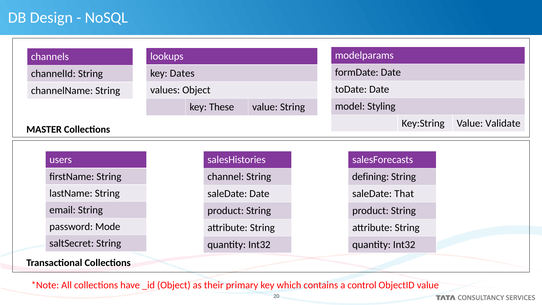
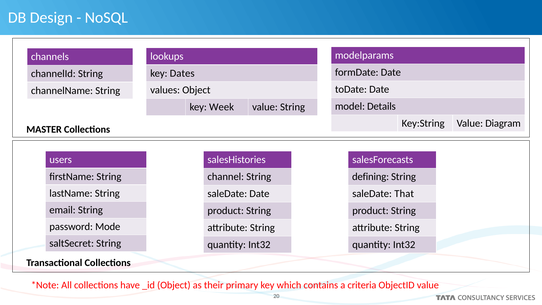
Styling: Styling -> Details
These: These -> Week
Validate: Validate -> Diagram
control: control -> criteria
